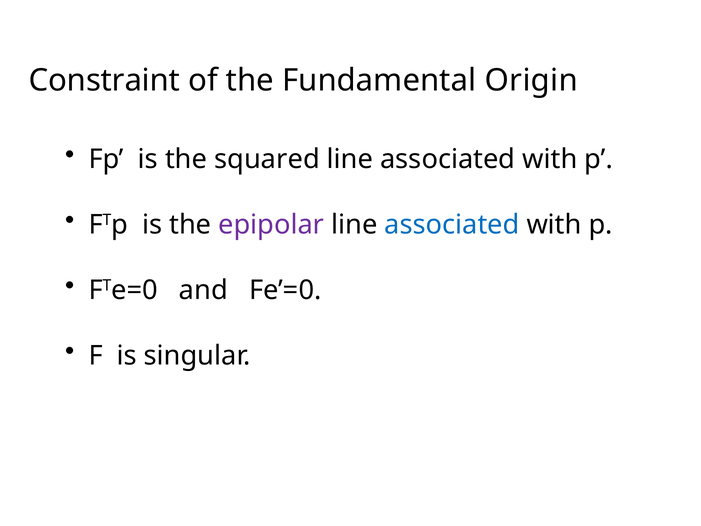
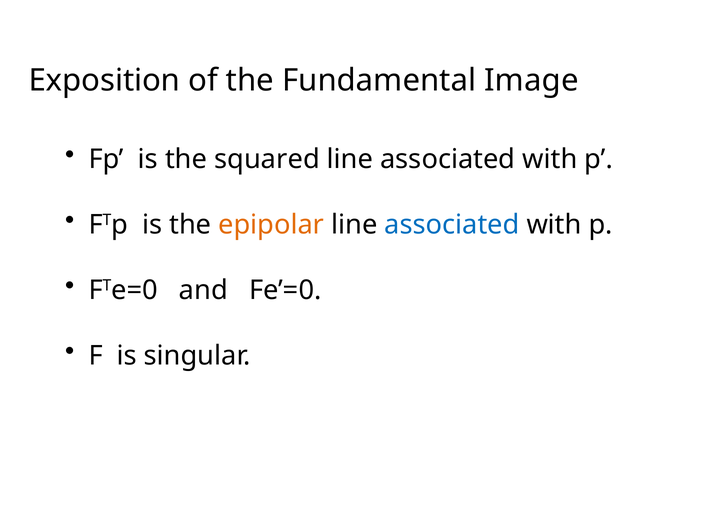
Constraint: Constraint -> Exposition
Origin: Origin -> Image
epipolar colour: purple -> orange
